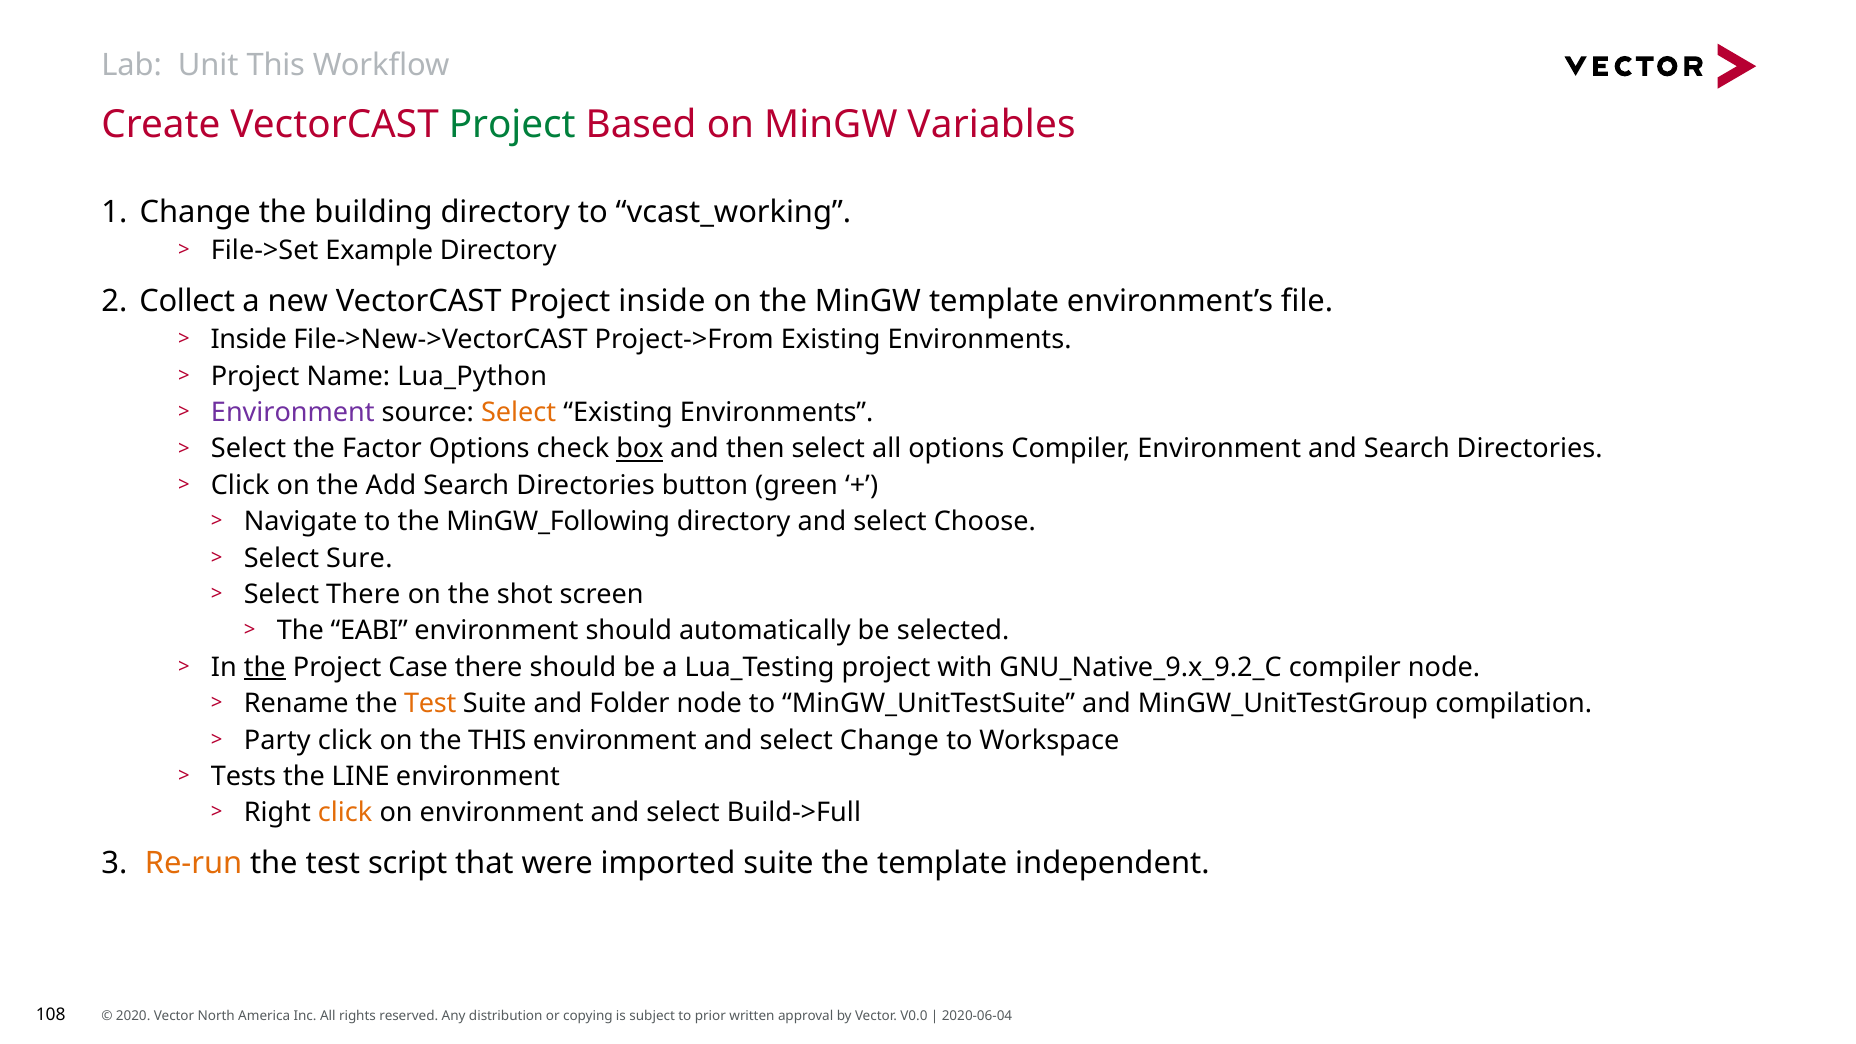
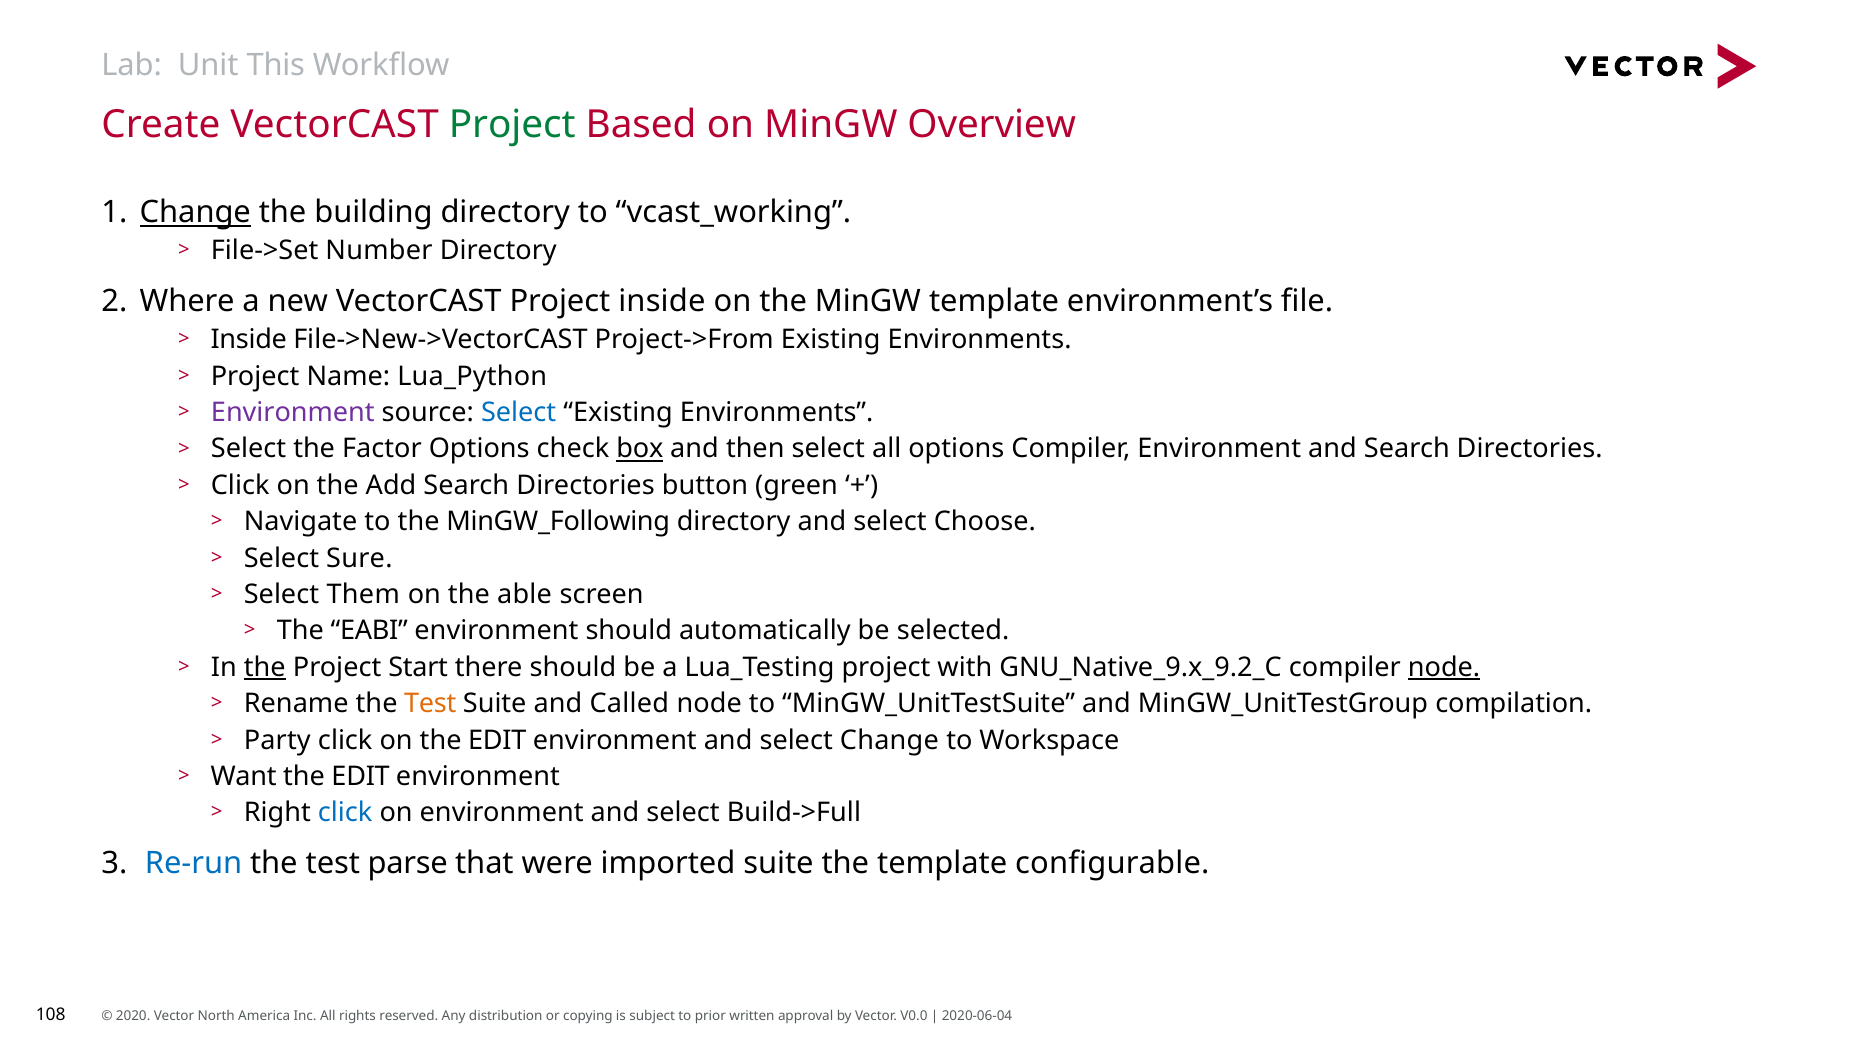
Variables: Variables -> Overview
Change at (195, 213) underline: none -> present
Example: Example -> Number
Collect: Collect -> Where
Select at (519, 413) colour: orange -> blue
Select There: There -> Them
shot: shot -> able
Case: Case -> Start
node at (1444, 667) underline: none -> present
Folder: Folder -> Called
on the THIS: THIS -> EDIT
Tests: Tests -> Want
LINE at (361, 777): LINE -> EDIT
click at (345, 813) colour: orange -> blue
Re-run colour: orange -> blue
script: script -> parse
independent: independent -> configurable
